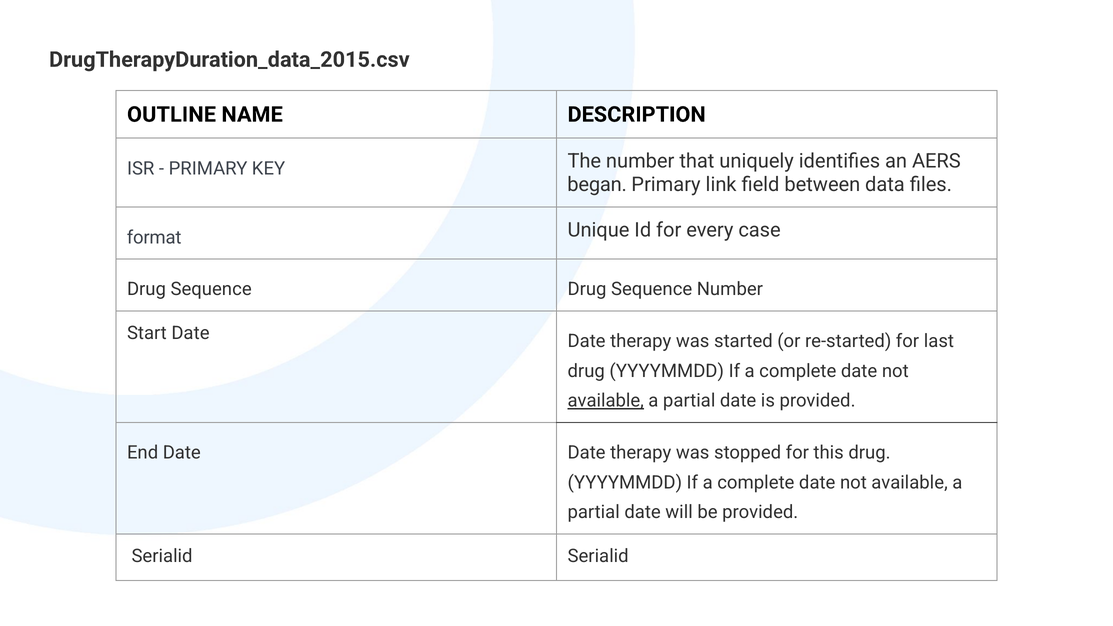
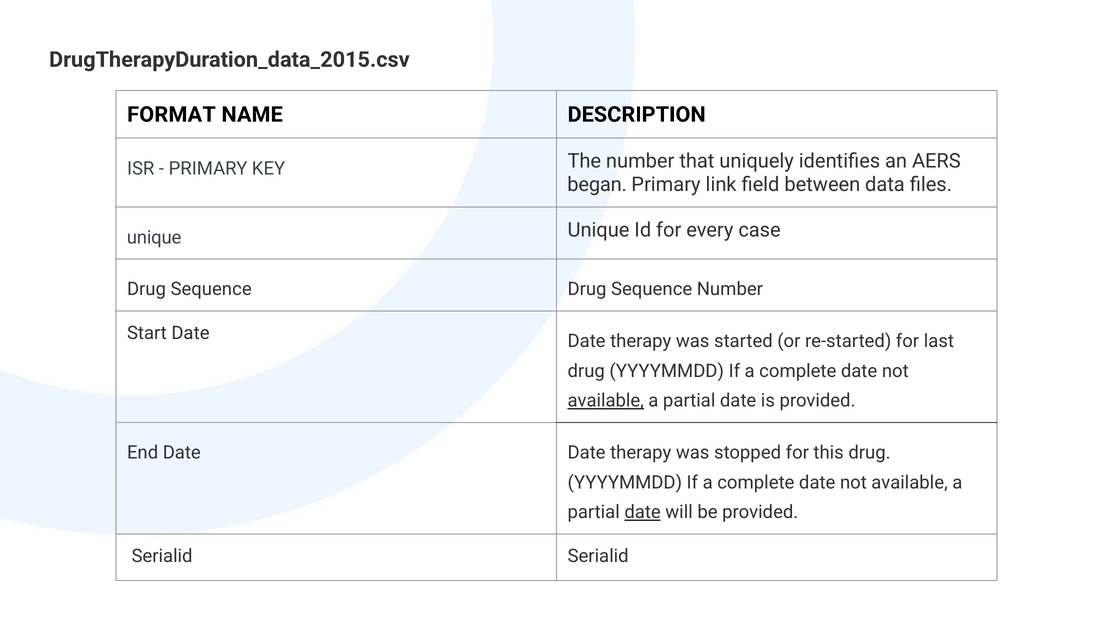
OUTLINE: OUTLINE -> FORMAT
format at (154, 237): format -> unique
date at (643, 512) underline: none -> present
